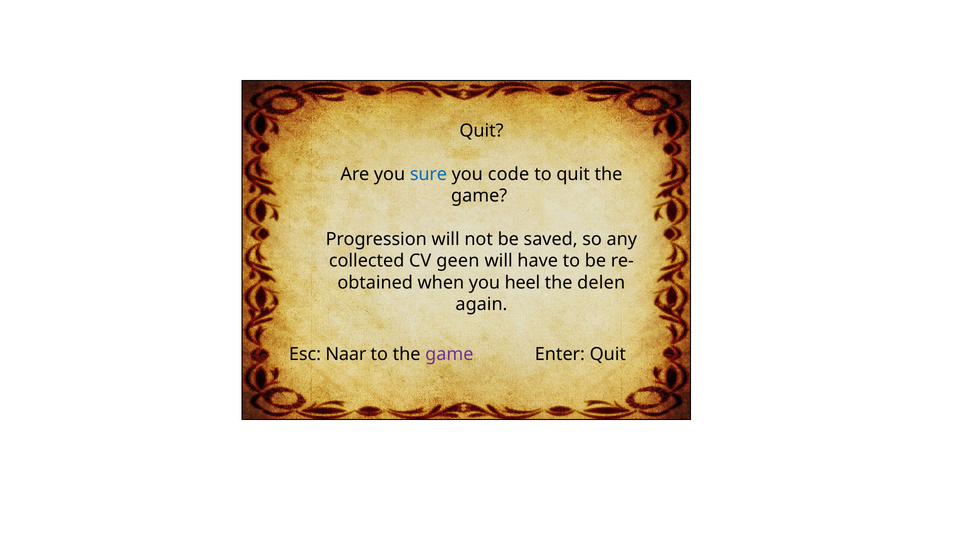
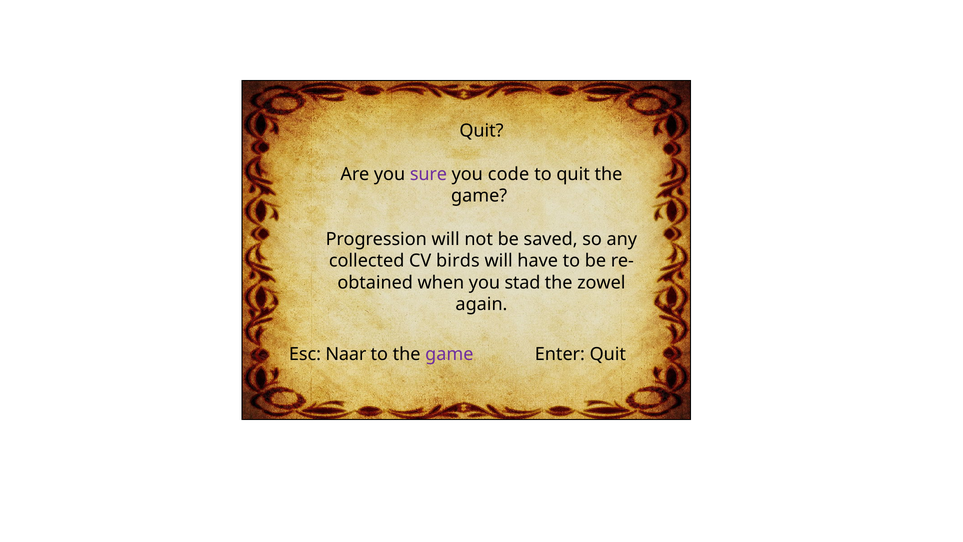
sure colour: blue -> purple
geen: geen -> birds
heel: heel -> stad
delen: delen -> zowel
